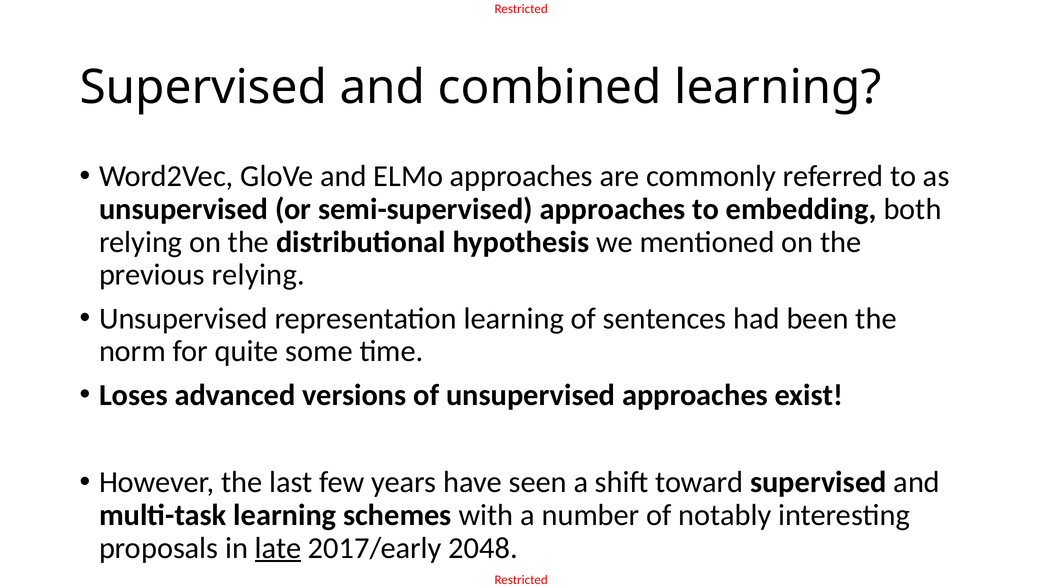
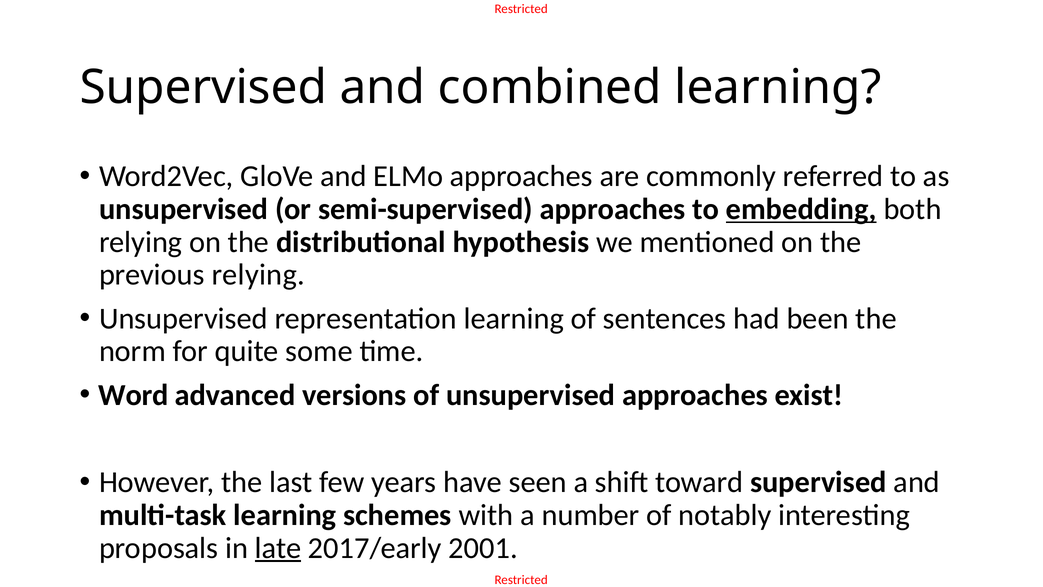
embedding underline: none -> present
Loses: Loses -> Word
2048: 2048 -> 2001
